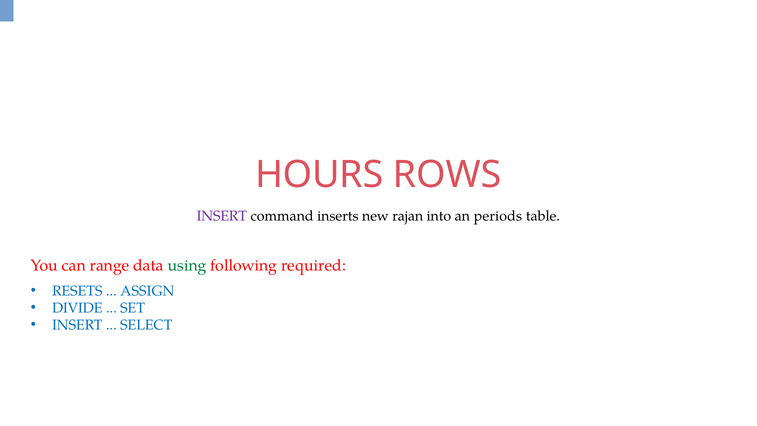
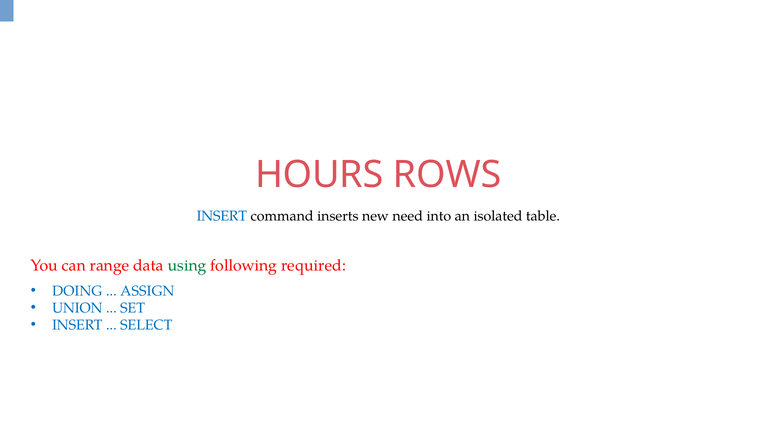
INSERT at (222, 216) colour: purple -> blue
rajan: rajan -> need
periods: periods -> isolated
RESETS: RESETS -> DOING
DIVIDE: DIVIDE -> UNION
